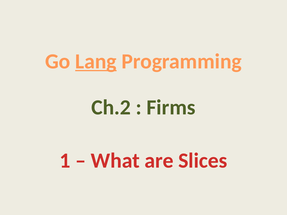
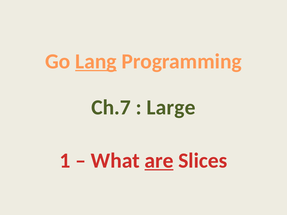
Ch.2: Ch.2 -> Ch.7
Firms: Firms -> Large
are underline: none -> present
